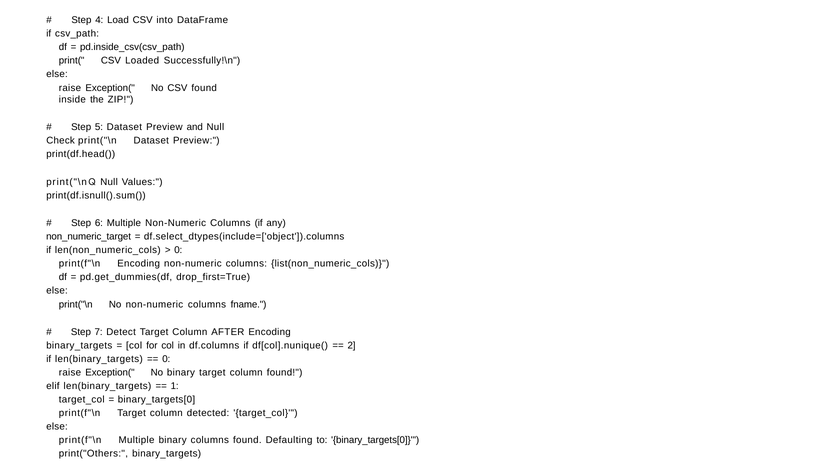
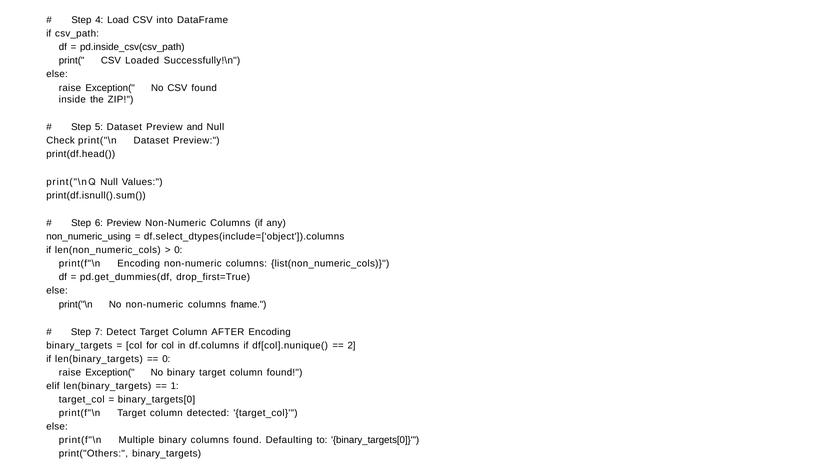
6 Multiple: Multiple -> Preview
non_numeric_target: non_numeric_target -> non_numeric_using
